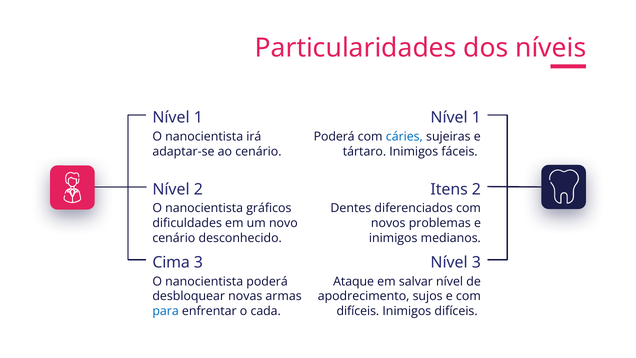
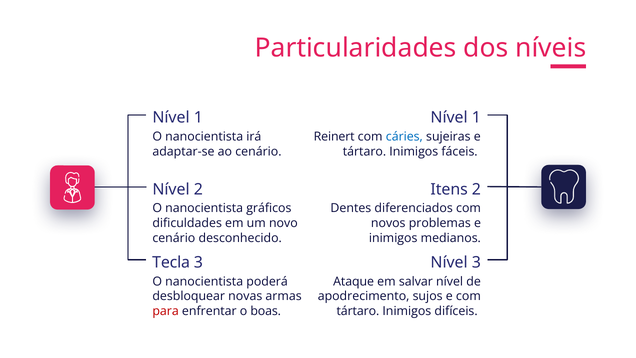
Poderá at (334, 137): Poderá -> Reinert
Cima: Cima -> Tecla
para colour: blue -> red
cada: cada -> boas
difíceis at (358, 311): difíceis -> tártaro
